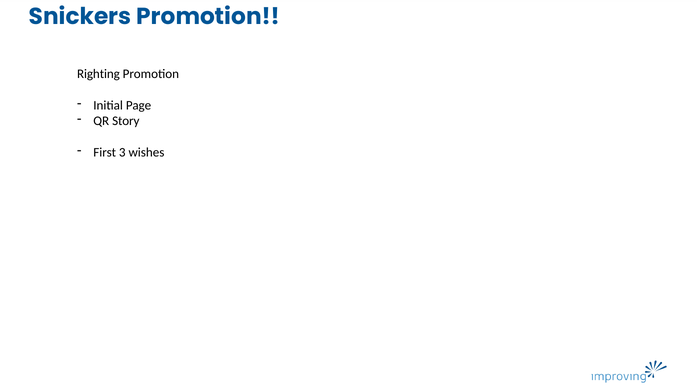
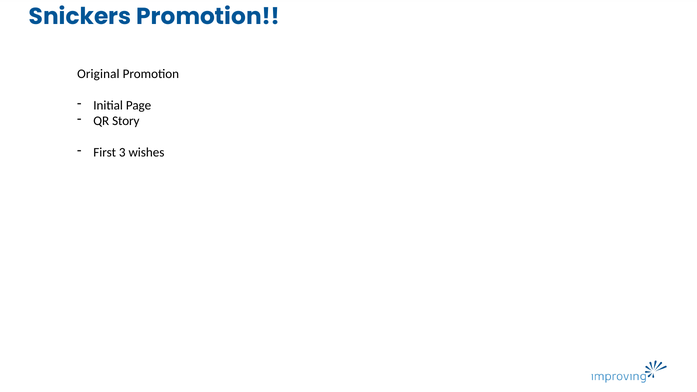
Righting: Righting -> Original
